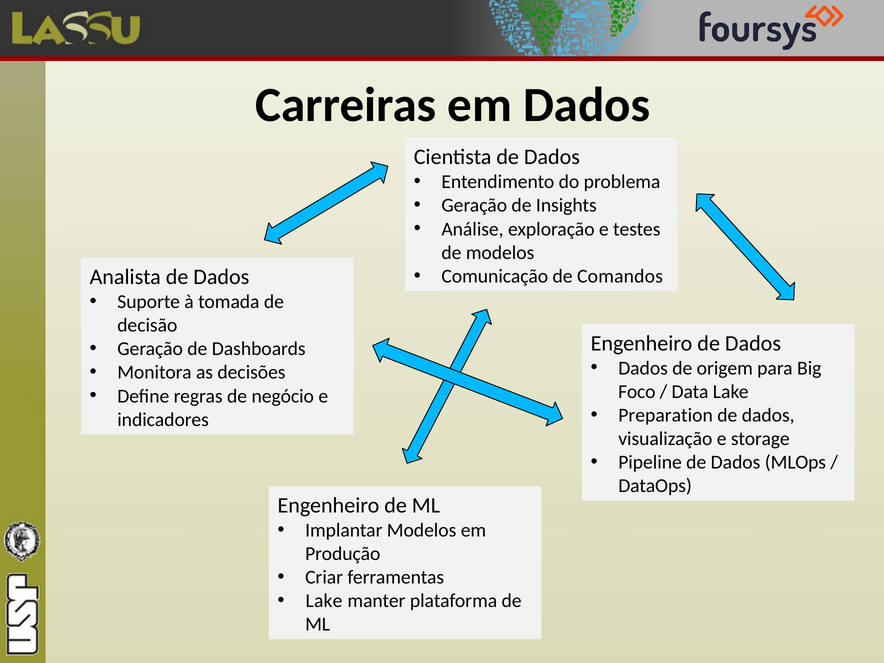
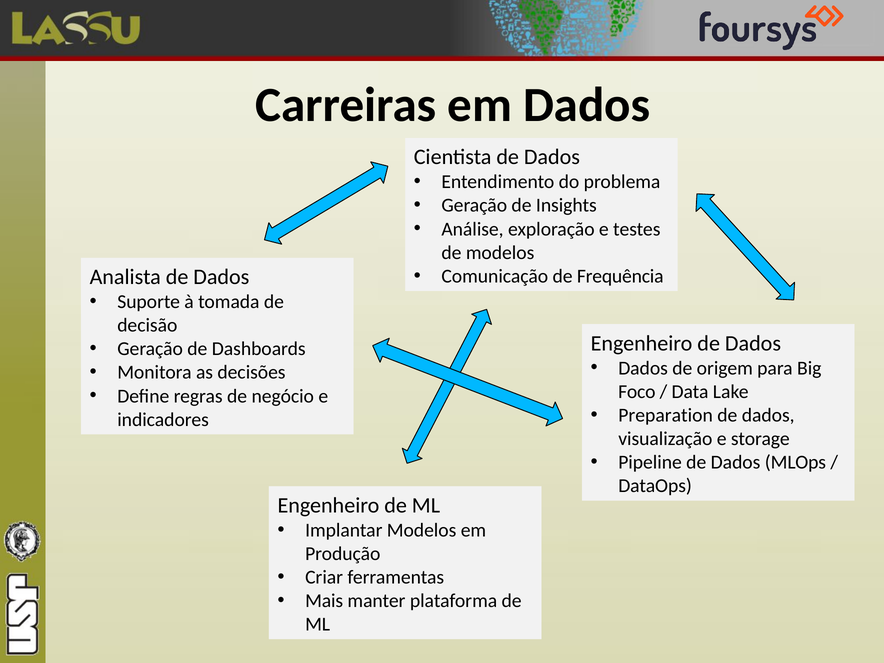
Comandos: Comandos -> Frequência
Lake at (324, 601): Lake -> Mais
